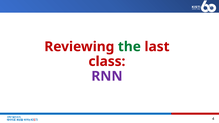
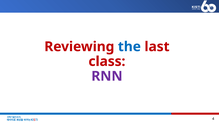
the colour: green -> blue
